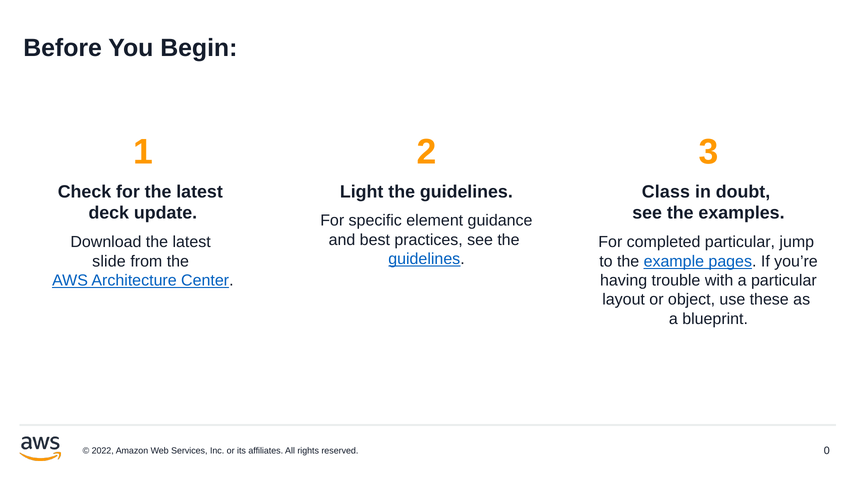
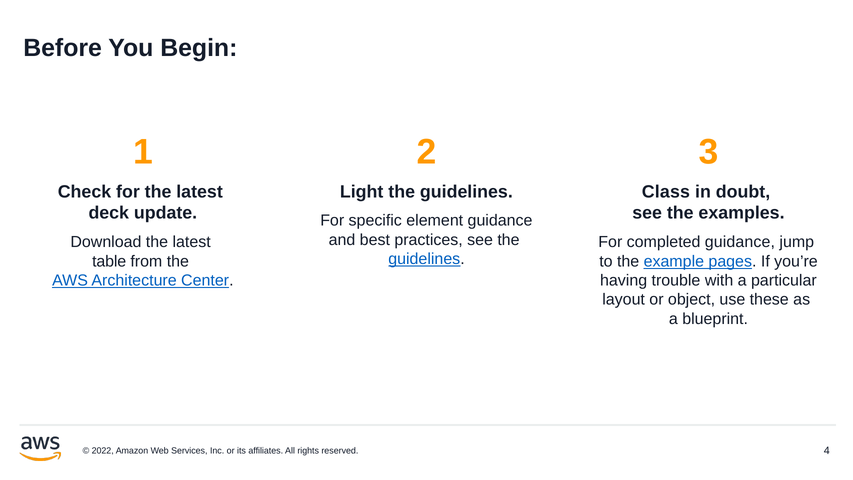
completed particular: particular -> guidance
slide: slide -> table
0: 0 -> 4
